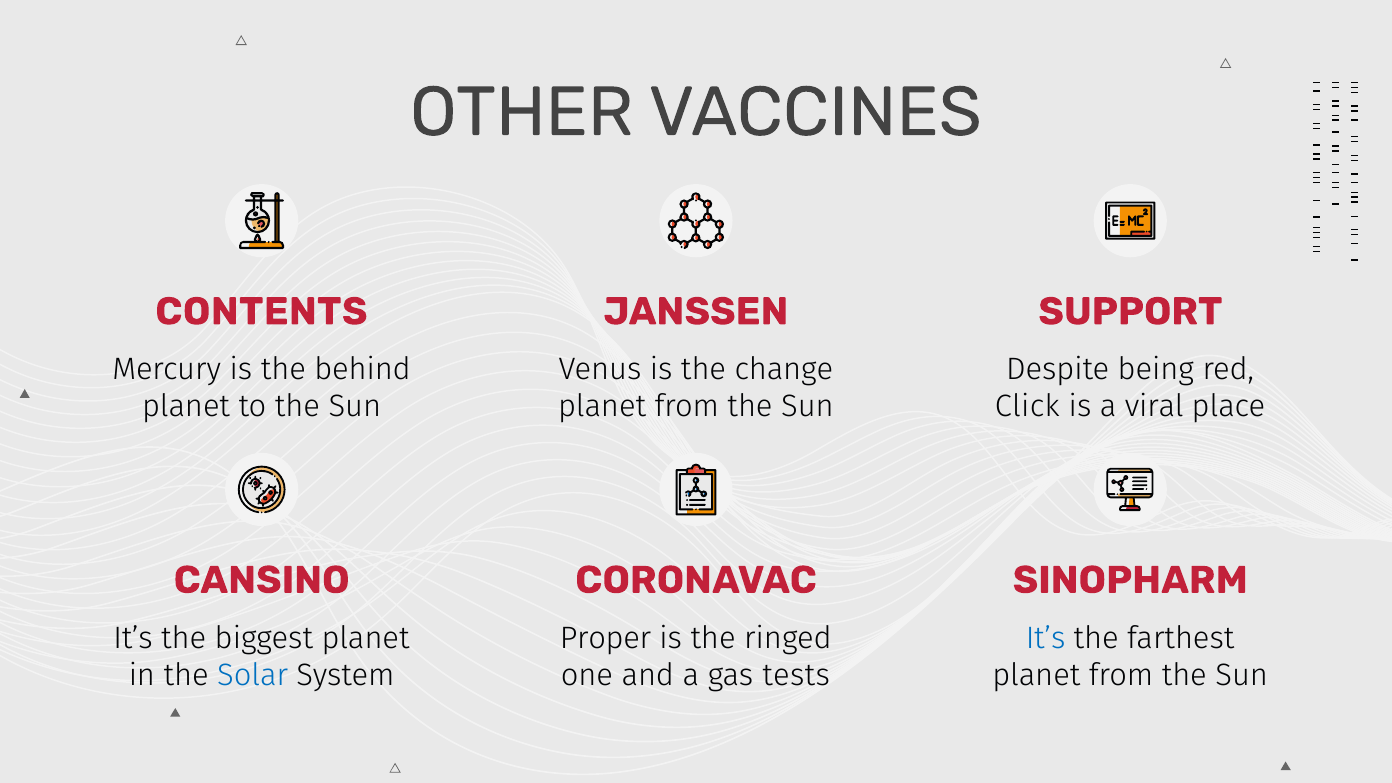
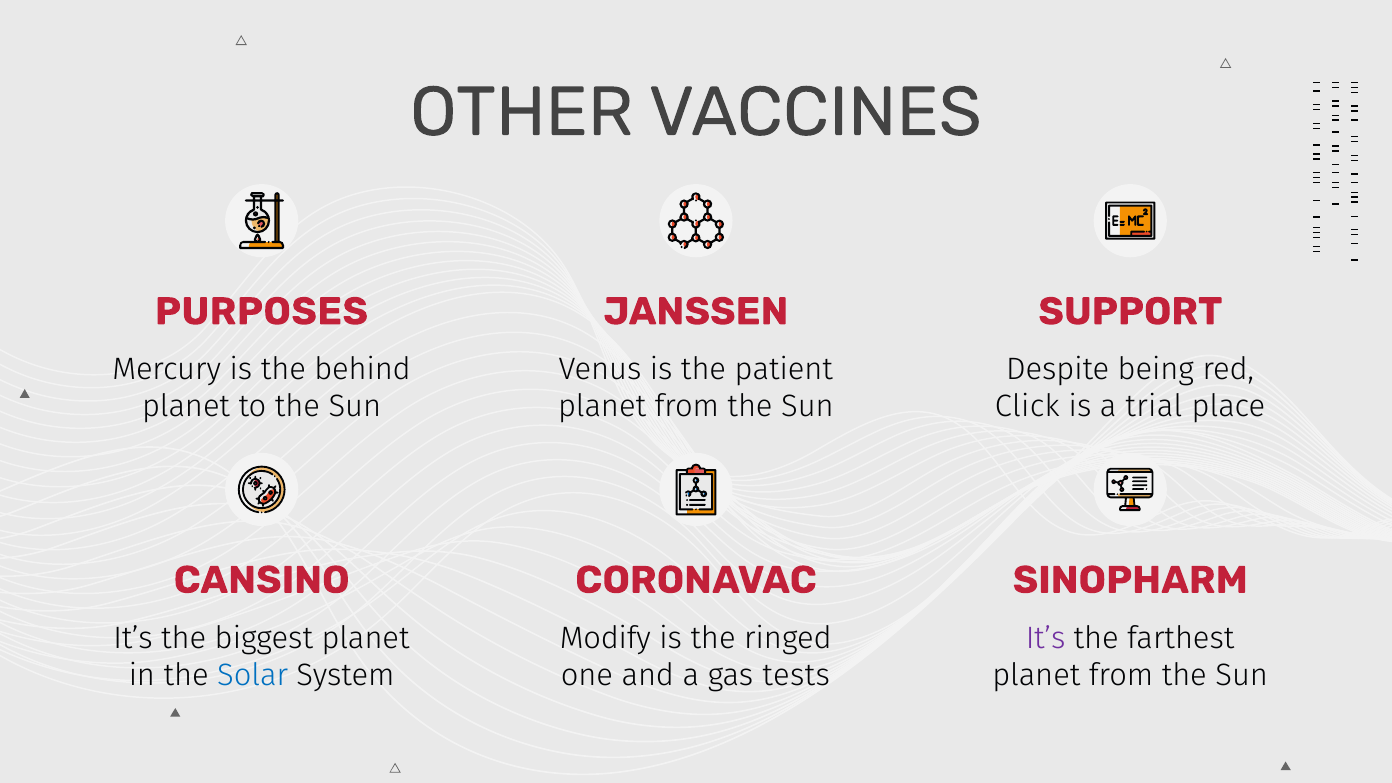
CONTENTS: CONTENTS -> PURPOSES
change: change -> patient
viral: viral -> trial
Proper: Proper -> Modify
It’s at (1046, 638) colour: blue -> purple
